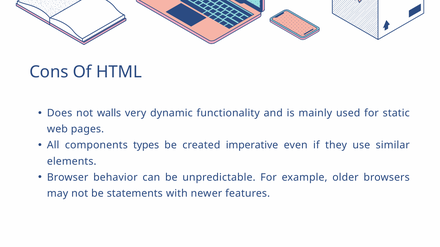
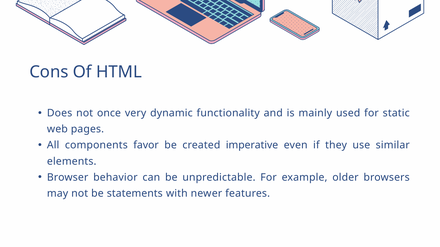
walls: walls -> once
types: types -> favor
